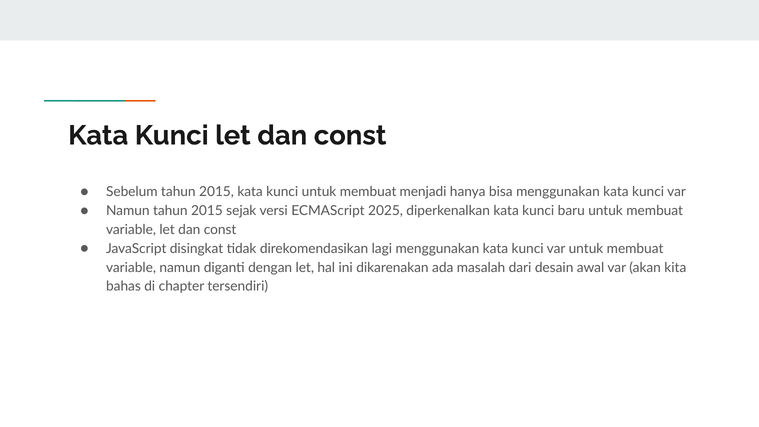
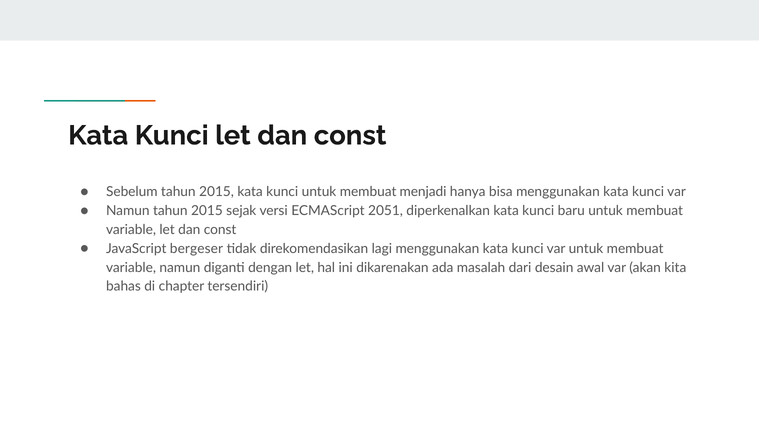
2025: 2025 -> 2051
disingkat: disingkat -> bergeser
